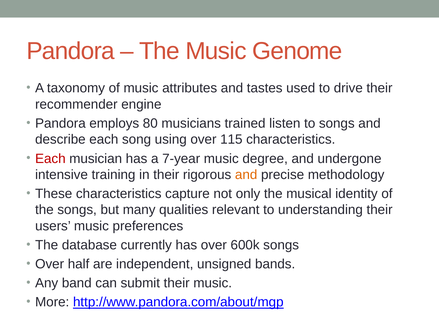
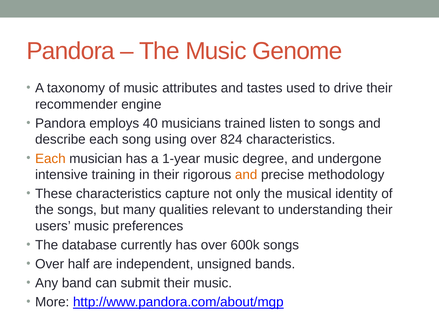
80: 80 -> 40
115: 115 -> 824
Each at (50, 158) colour: red -> orange
7-year: 7-year -> 1-year
